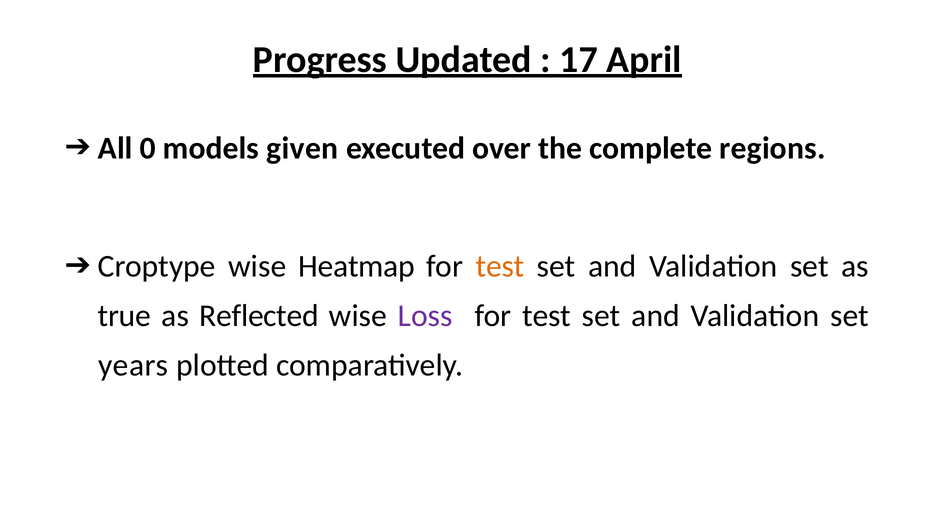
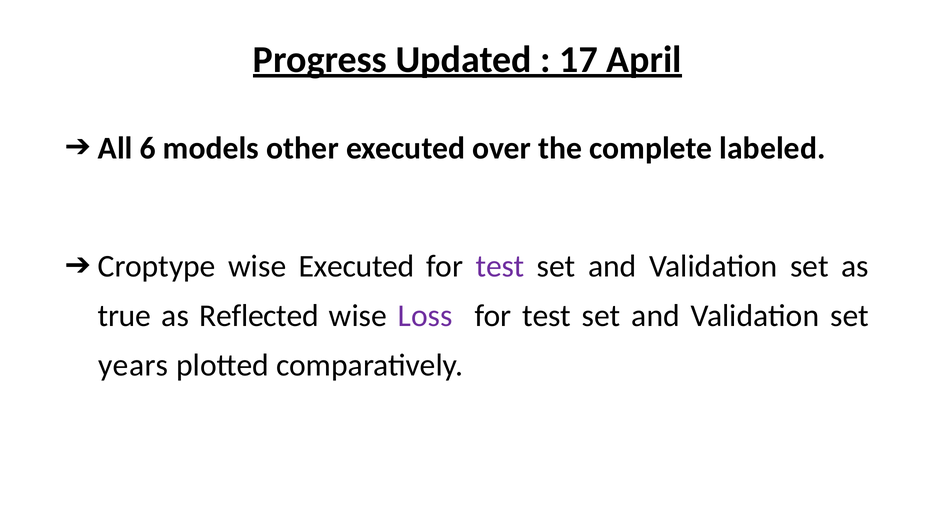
0: 0 -> 6
given: given -> other
regions: regions -> labeled
wise Heatmap: Heatmap -> Executed
test at (500, 266) colour: orange -> purple
